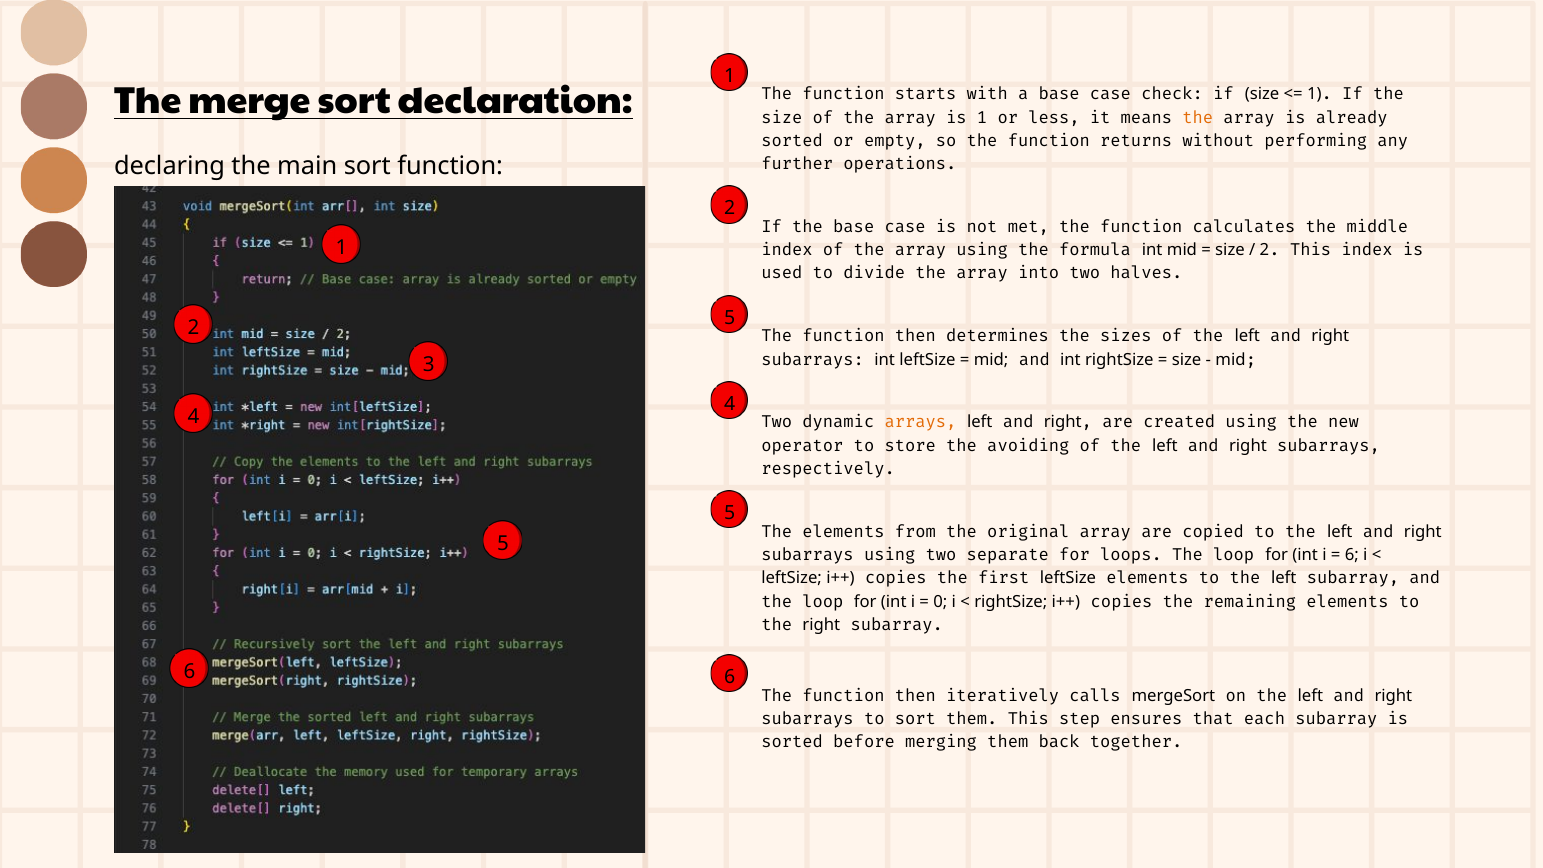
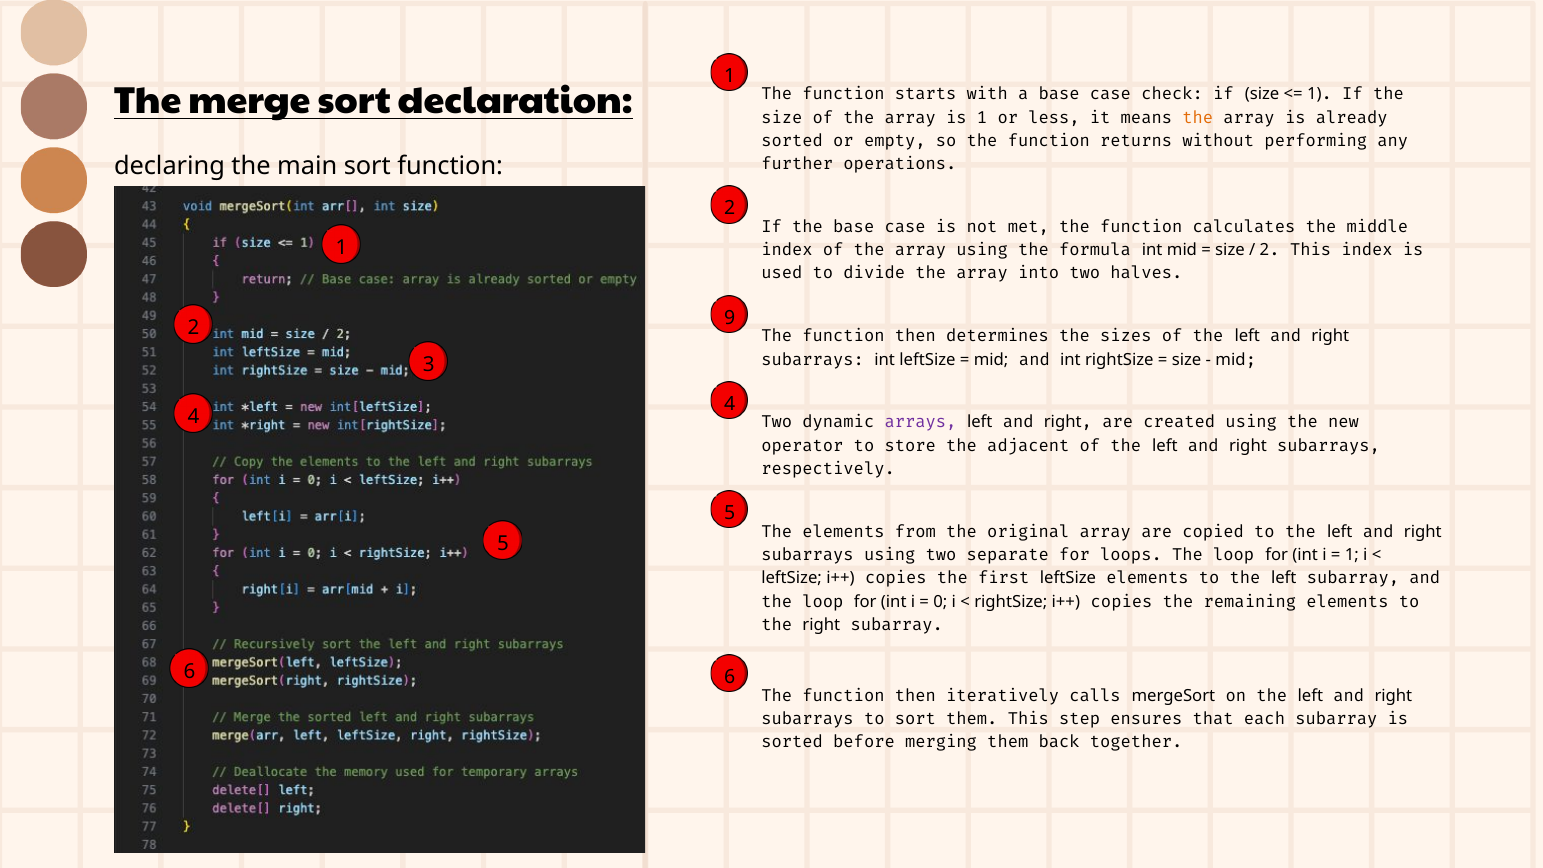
2 5: 5 -> 9
arrays colour: orange -> purple
avoiding: avoiding -> adjacent
6 at (1352, 555): 6 -> 1
